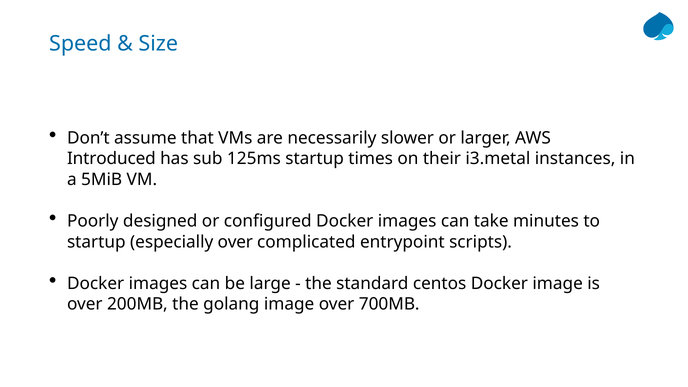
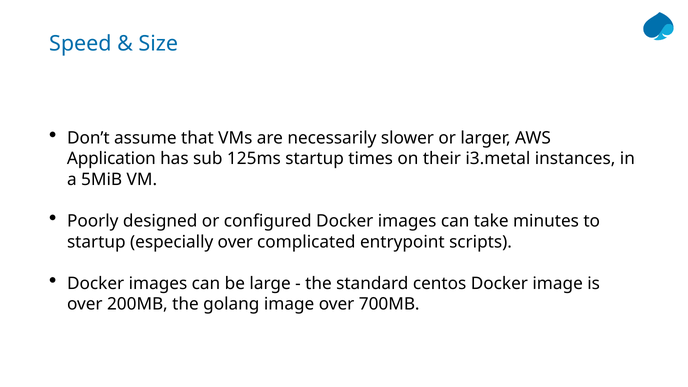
Introduced: Introduced -> Application
